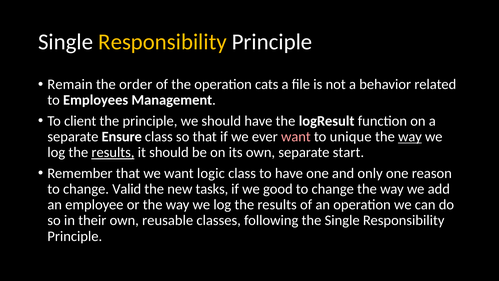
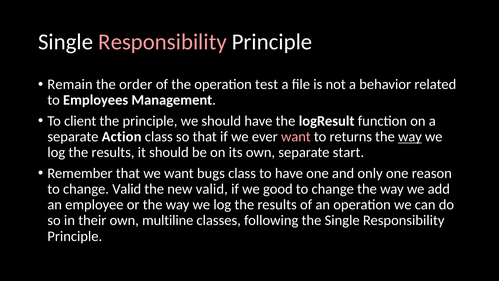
Responsibility at (162, 42) colour: yellow -> pink
cats: cats -> test
Ensure: Ensure -> Action
unique: unique -> returns
results at (113, 152) underline: present -> none
logic: logic -> bugs
new tasks: tasks -> valid
reusable: reusable -> multiline
